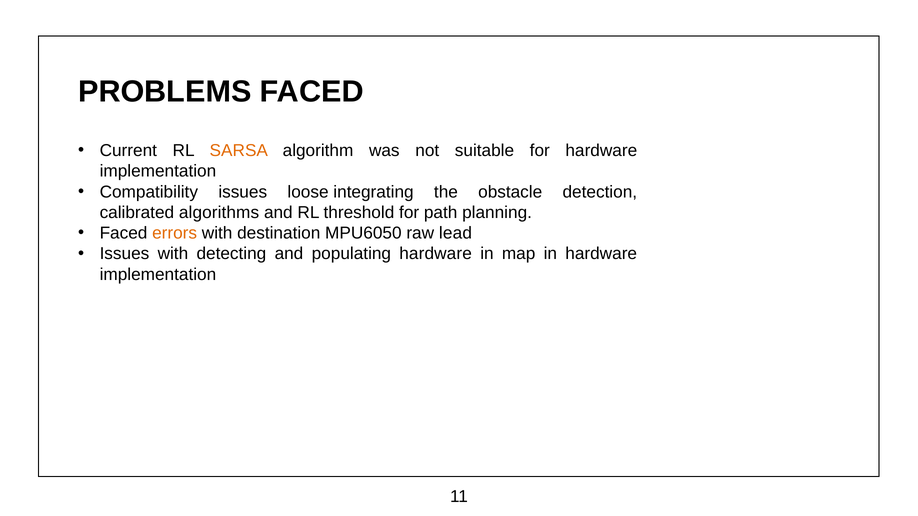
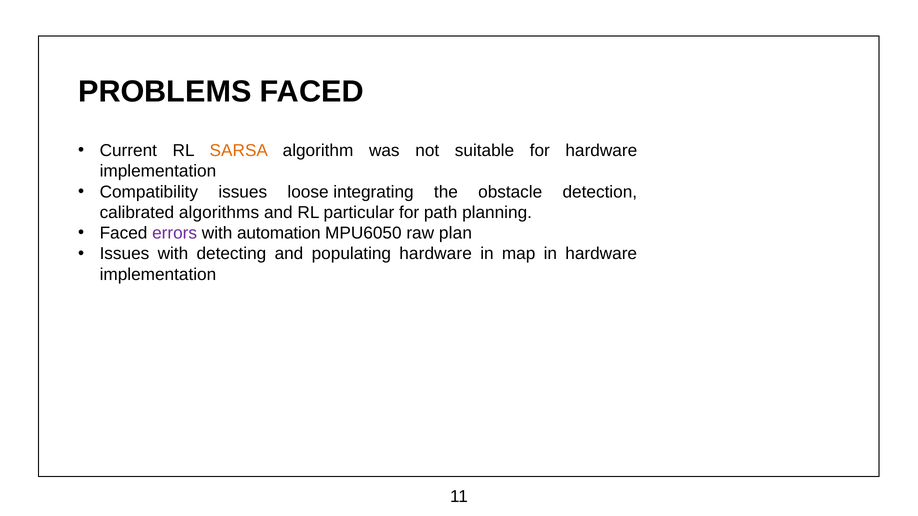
threshold: threshold -> particular
errors colour: orange -> purple
destination: destination -> automation
lead: lead -> plan
